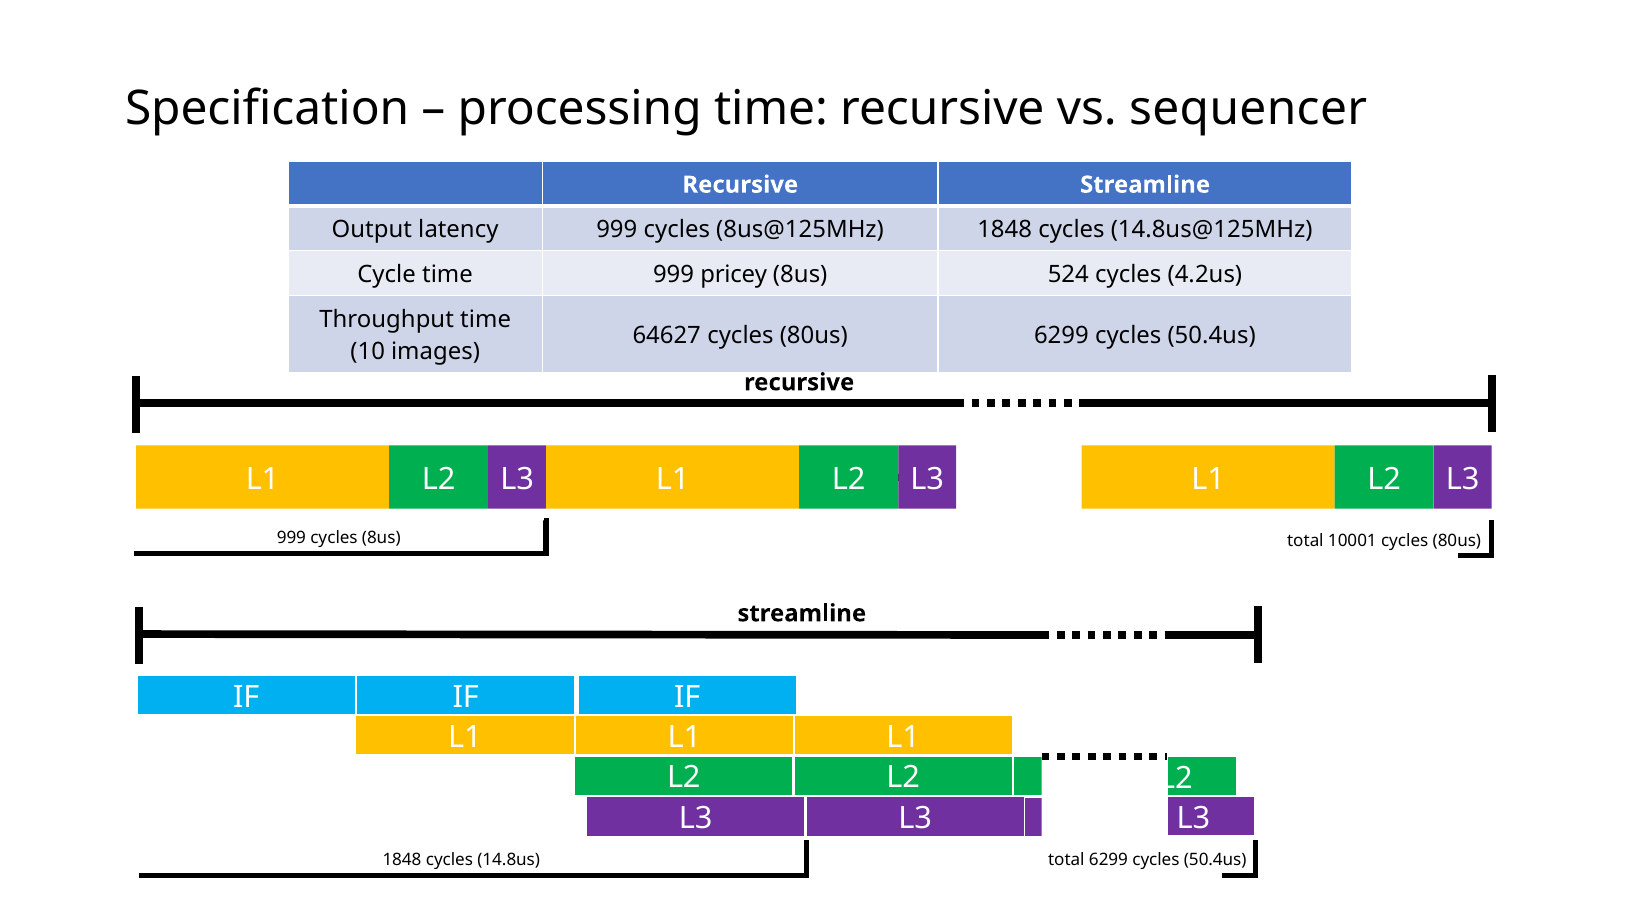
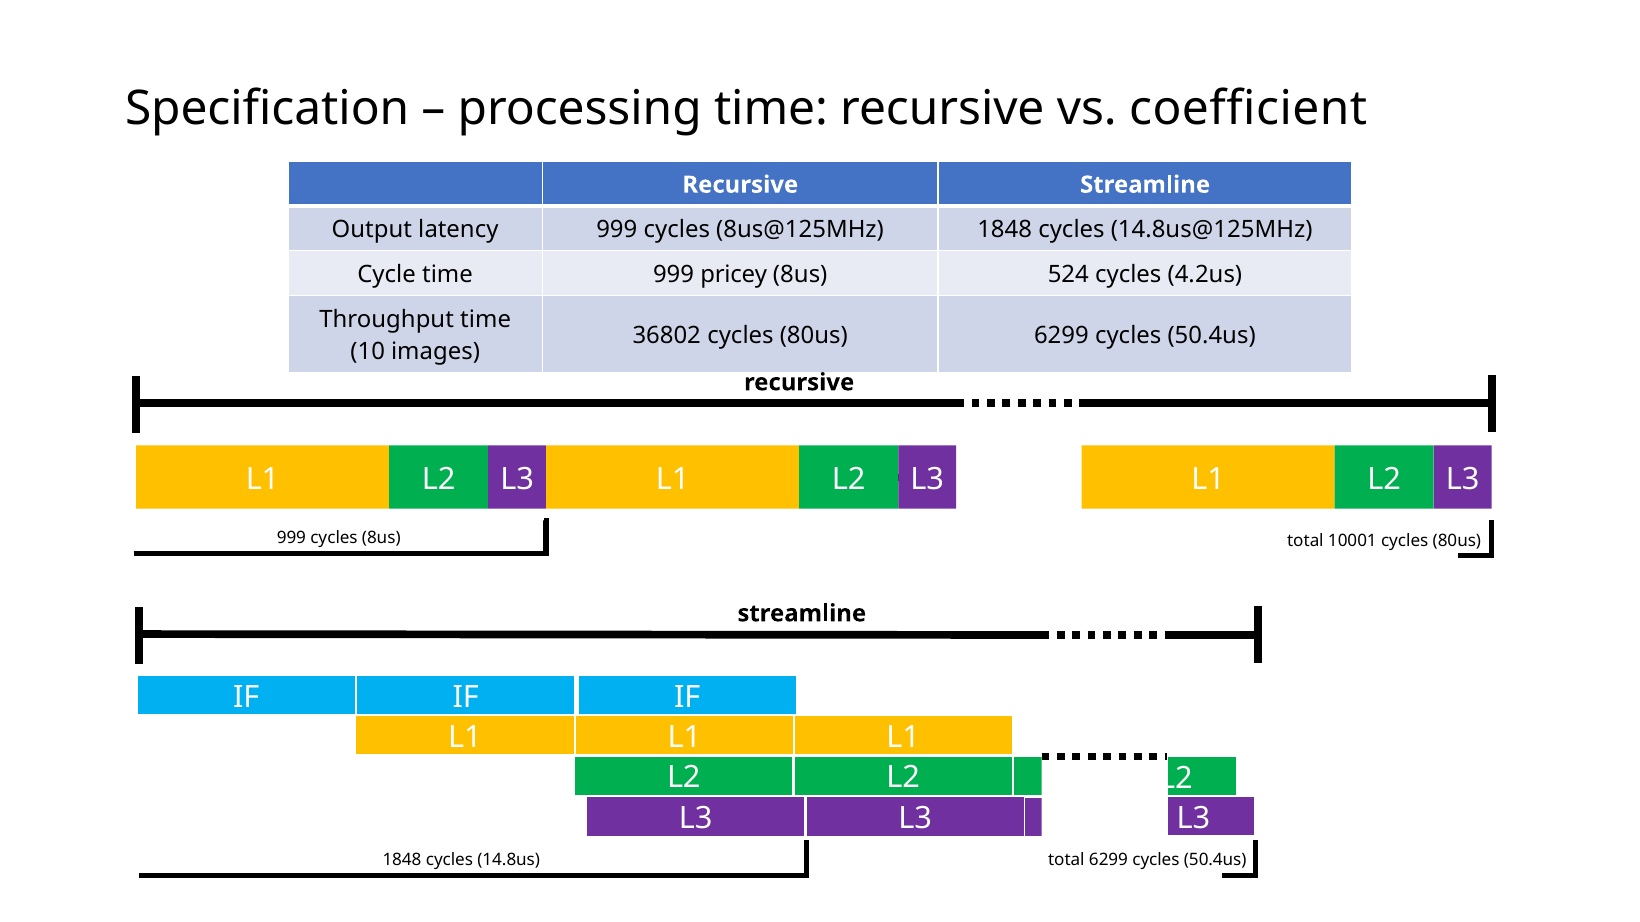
sequencer: sequencer -> coefficient
64627: 64627 -> 36802
